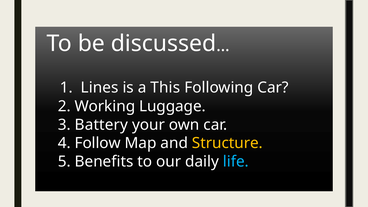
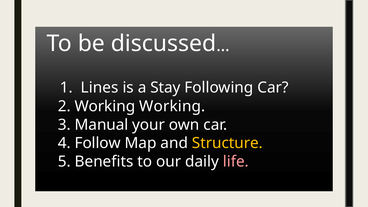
This: This -> Stay
Working Luggage: Luggage -> Working
Battery: Battery -> Manual
life colour: light blue -> pink
